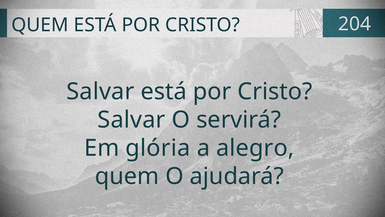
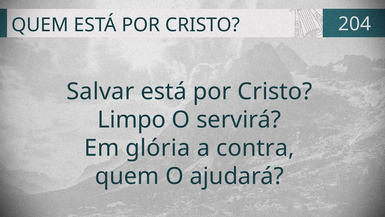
Salvar at (131, 120): Salvar -> Limpo
alegro: alegro -> contra
